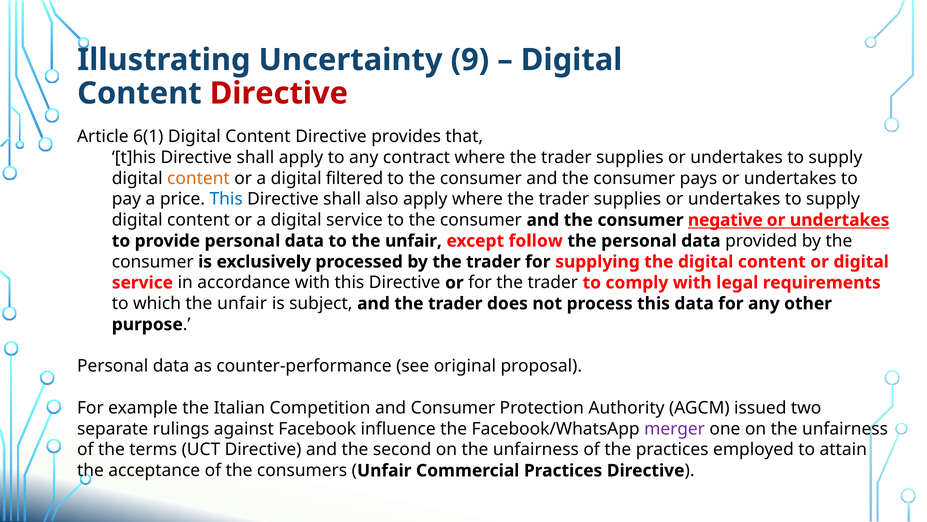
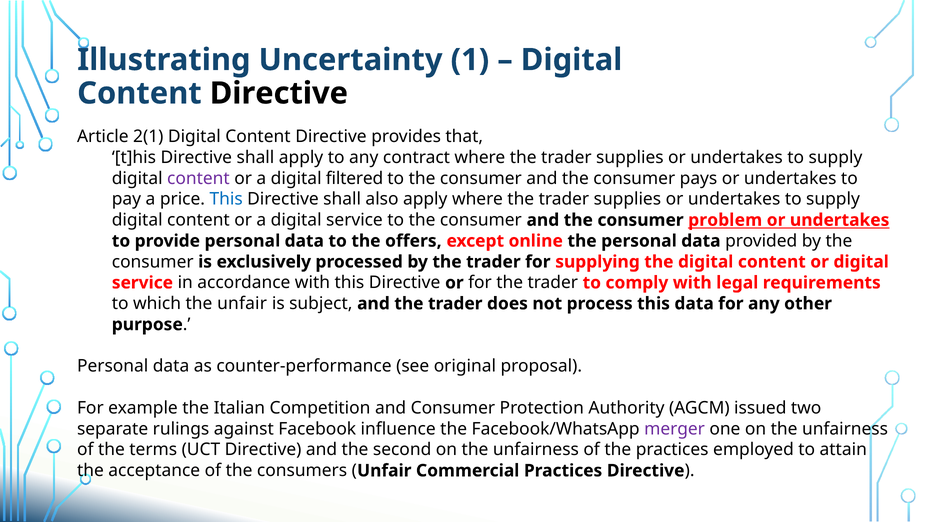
9: 9 -> 1
Directive at (279, 93) colour: red -> black
6(1: 6(1 -> 2(1
content at (198, 178) colour: orange -> purple
negative: negative -> problem
to the unfair: unfair -> offers
follow: follow -> online
